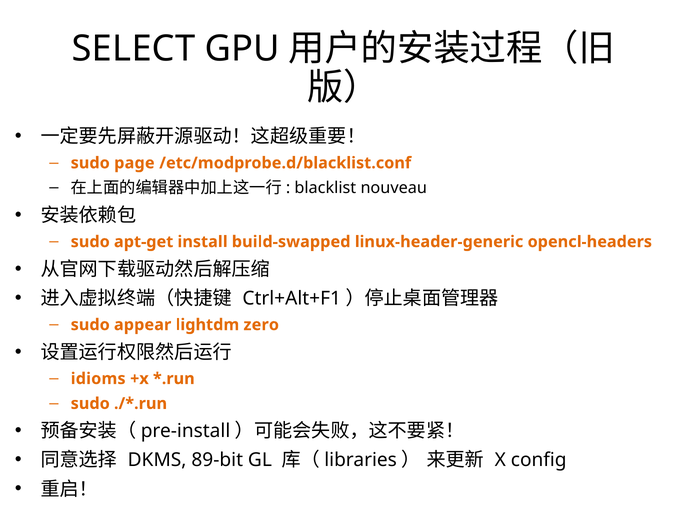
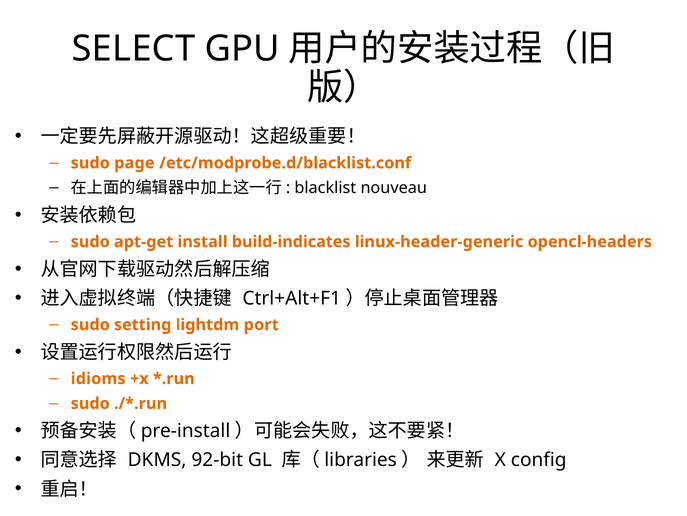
build-swapped: build-swapped -> build-indicates
appear: appear -> setting
zero: zero -> port
89-bit: 89-bit -> 92-bit
